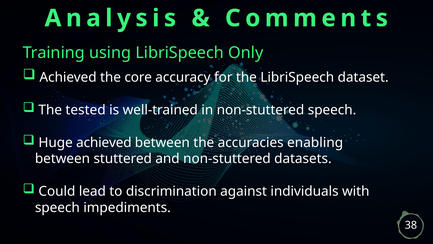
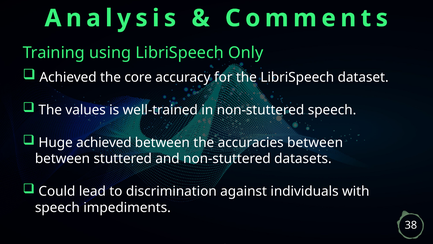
tested: tested -> values
accuracies enabling: enabling -> between
